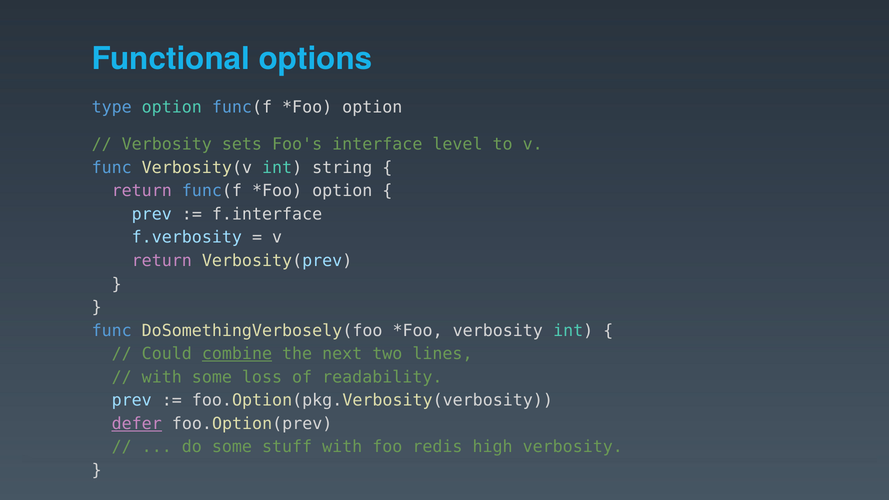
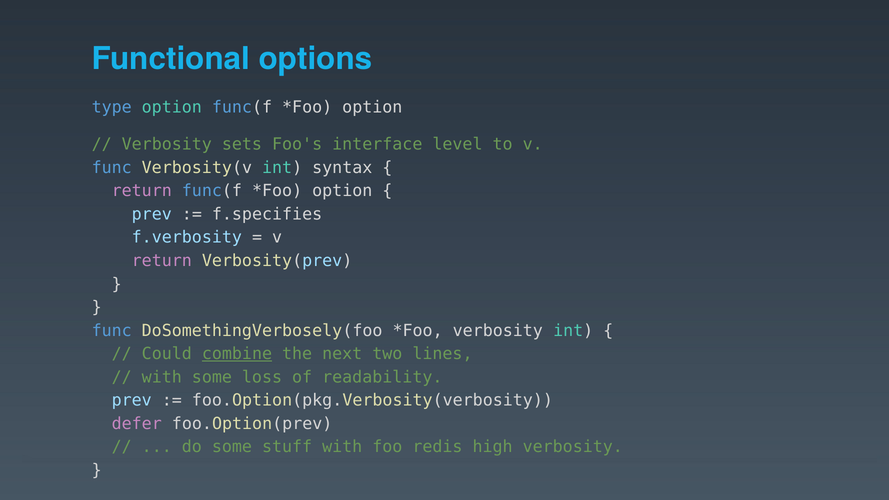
string: string -> syntax
f.interface: f.interface -> f.specifies
defer underline: present -> none
